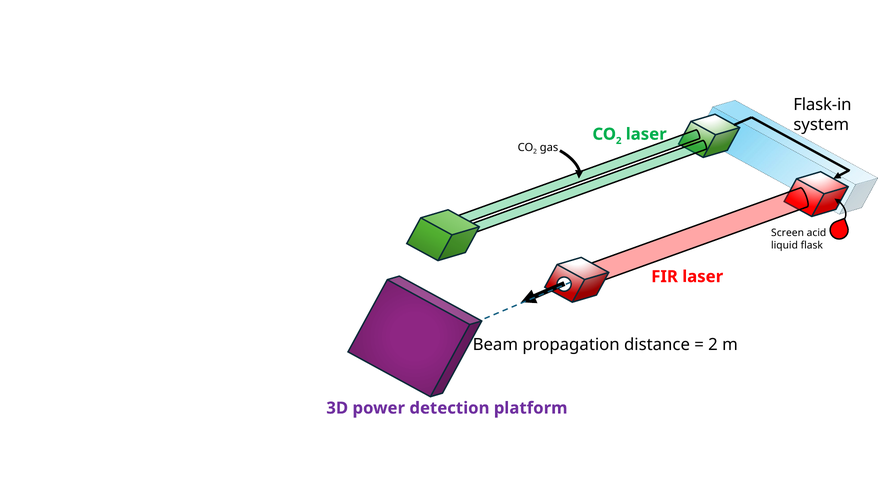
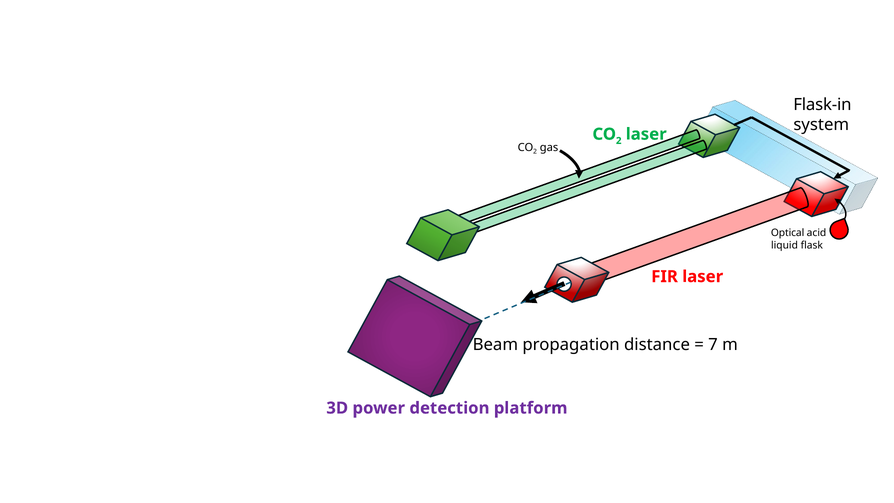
Screen: Screen -> Optical
2 at (713, 345): 2 -> 7
